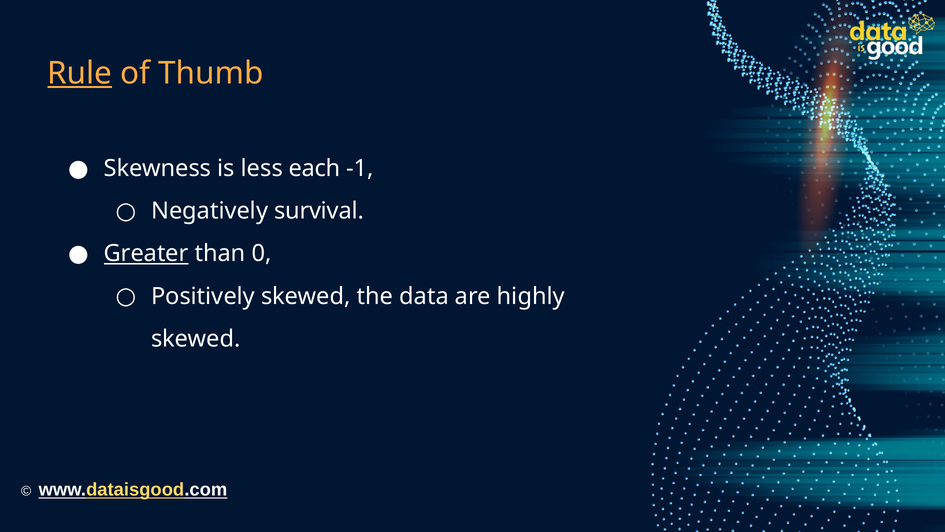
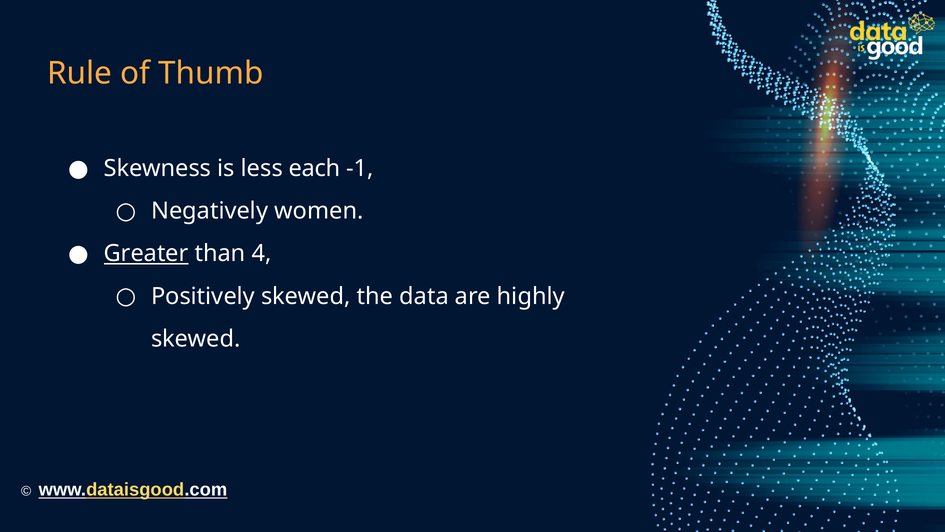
Rule underline: present -> none
survival: survival -> women
0: 0 -> 4
